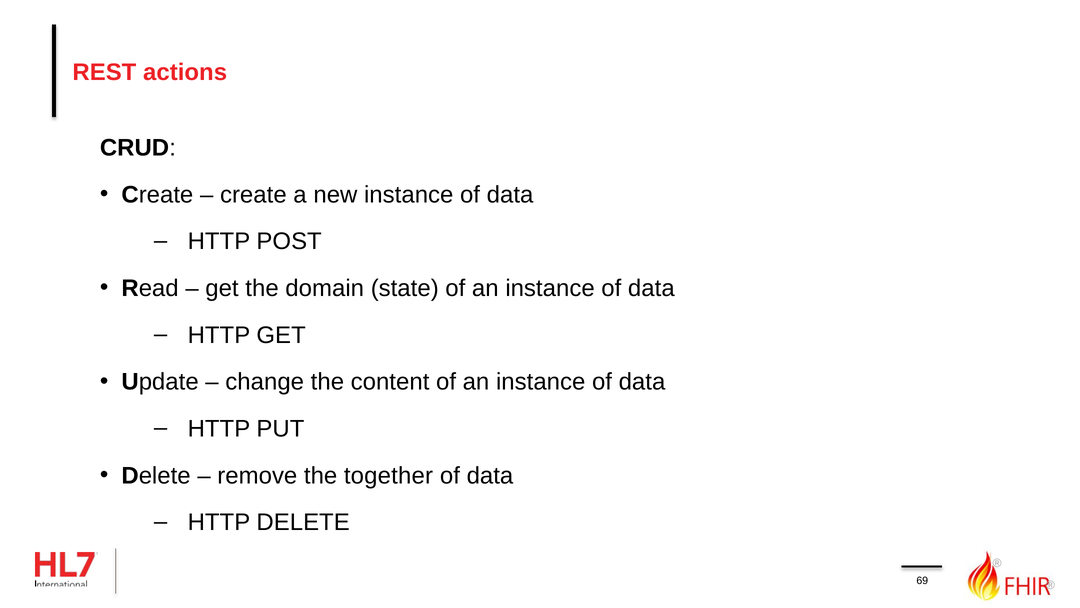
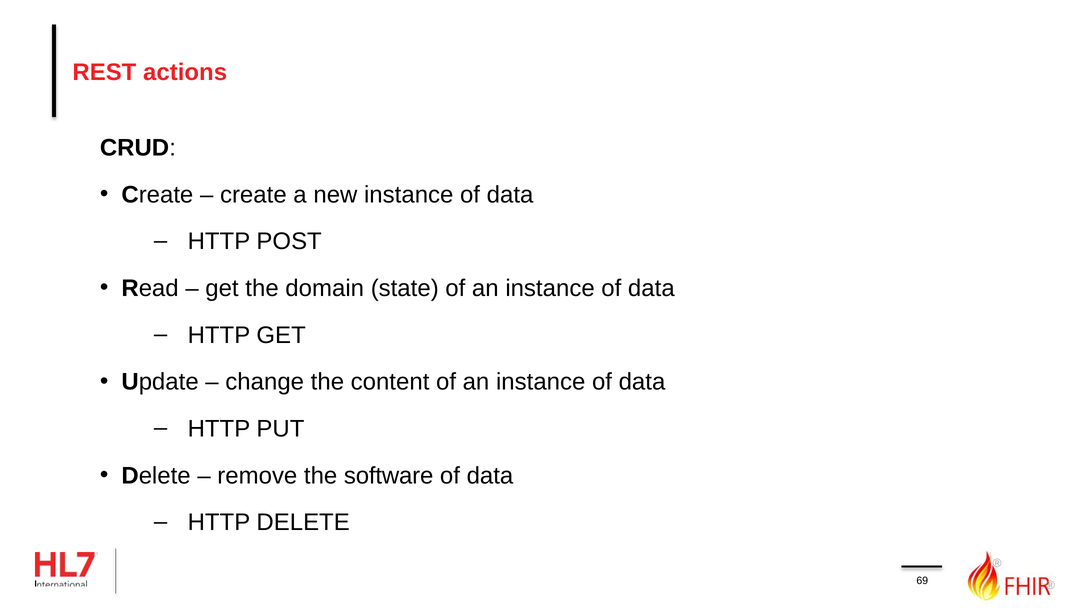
together: together -> software
